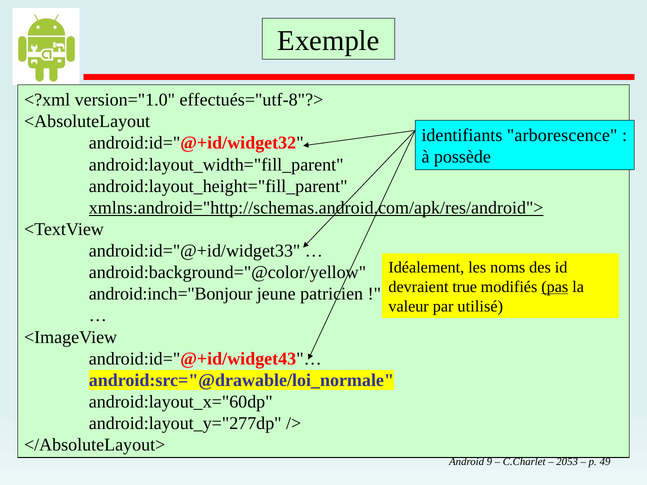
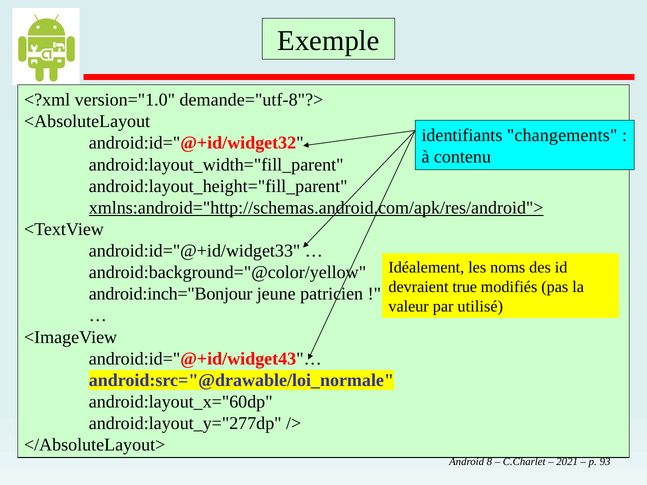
effectués="utf-8"?>: effectués="utf-8"?> -> demande="utf-8"?>
arborescence: arborescence -> changements
possède: possède -> contenu
pas underline: present -> none
9: 9 -> 8
2053: 2053 -> 2021
49: 49 -> 93
